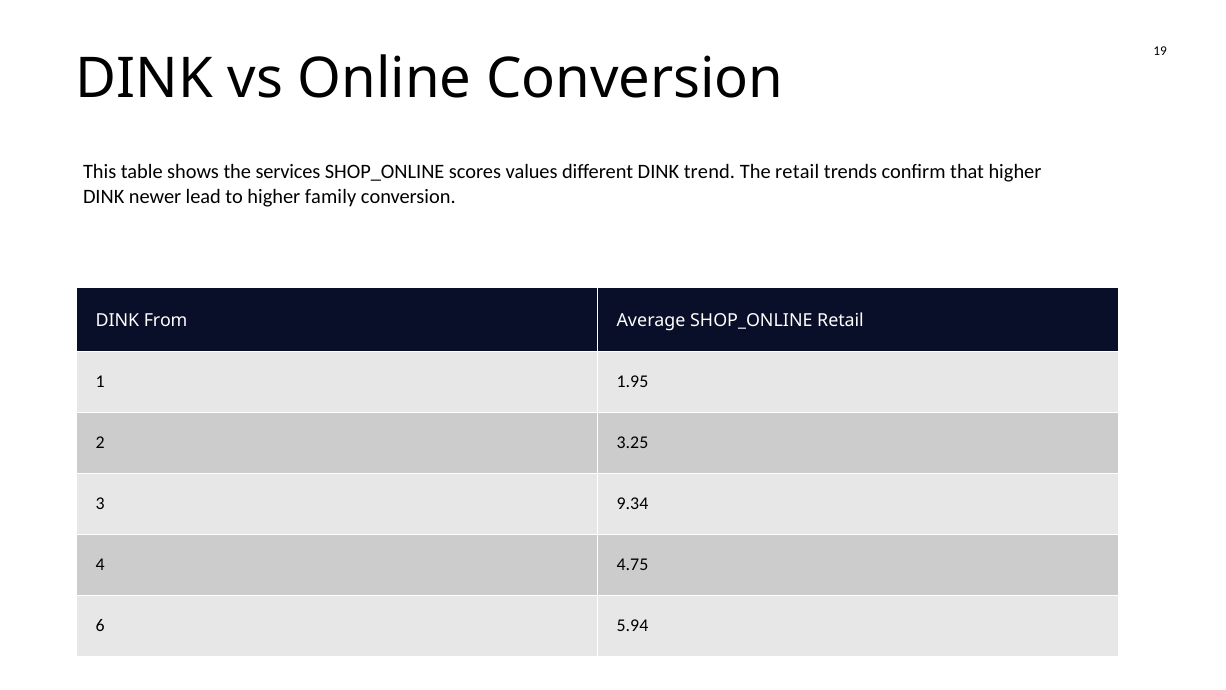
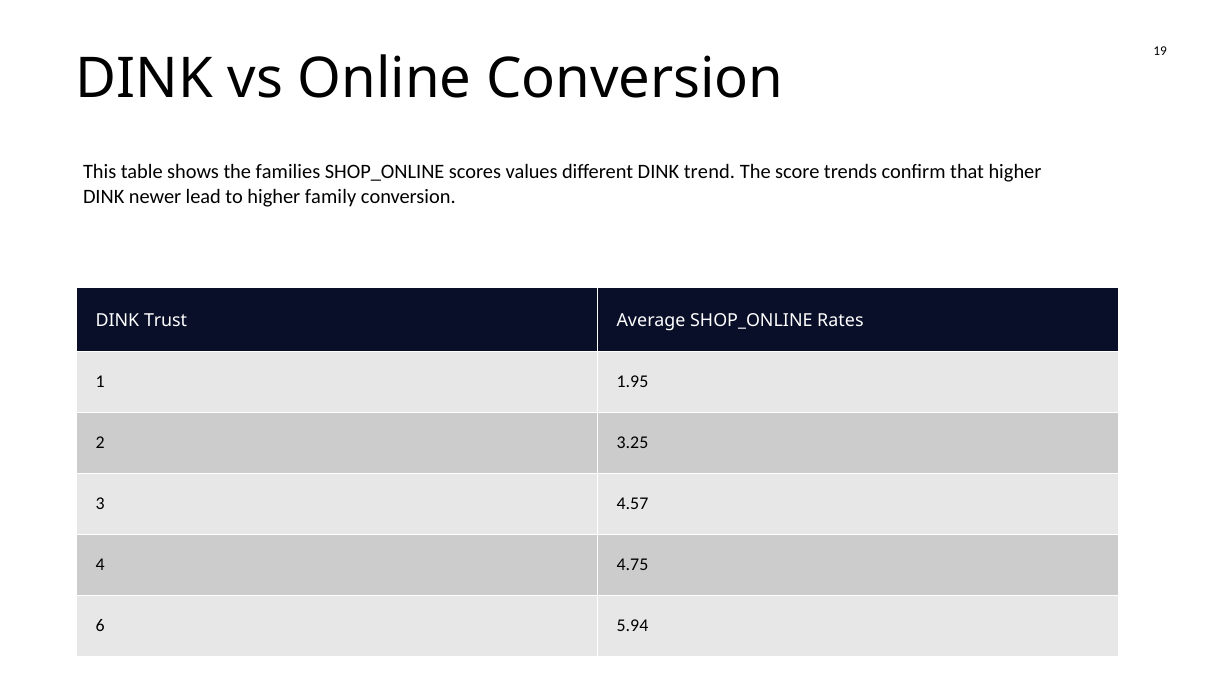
services: services -> families
The retail: retail -> score
From: From -> Trust
SHOP_ONLINE Retail: Retail -> Rates
9.34: 9.34 -> 4.57
